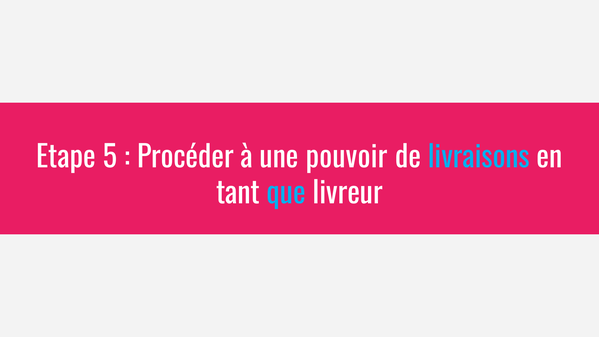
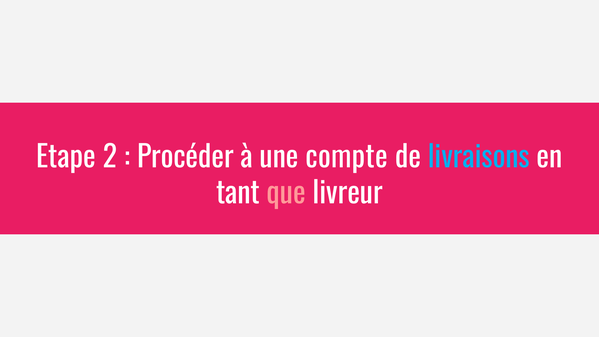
5: 5 -> 2
pouvoir: pouvoir -> compte
que colour: light blue -> pink
